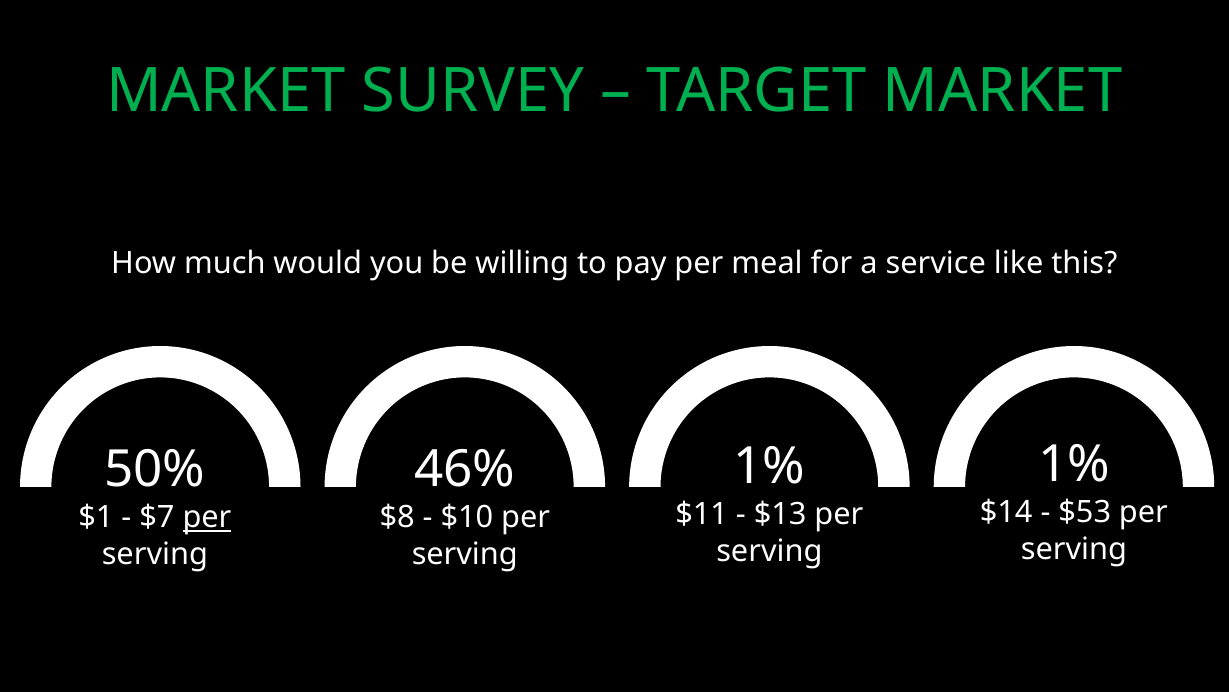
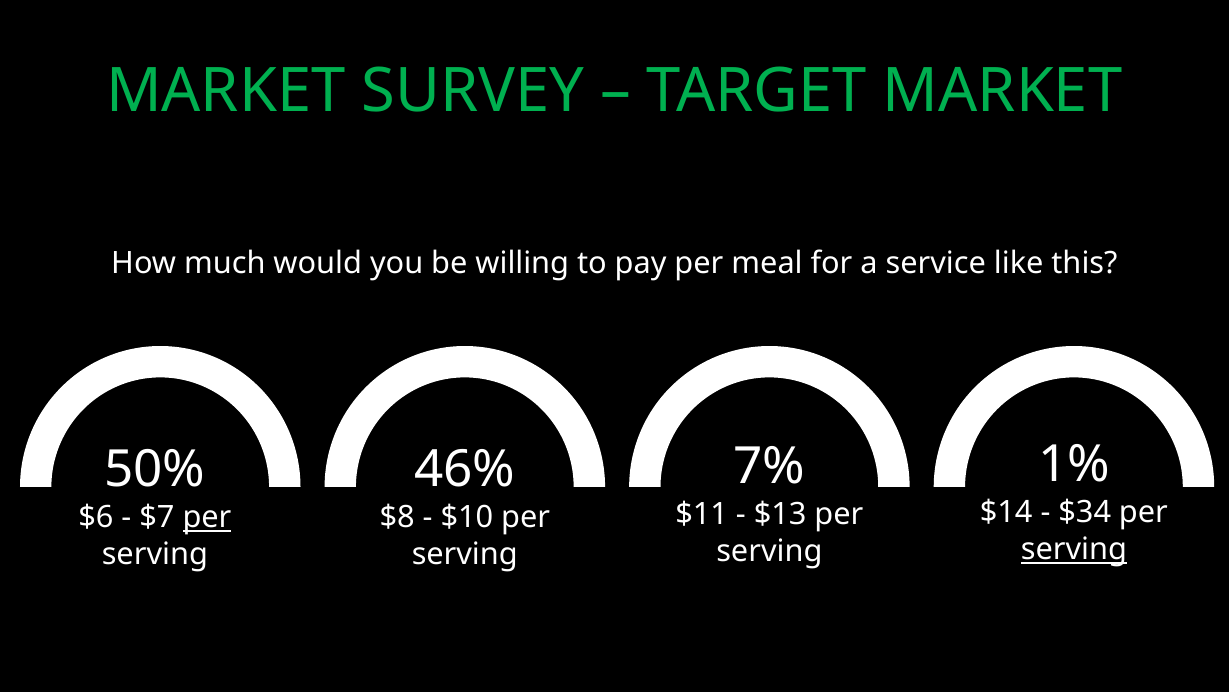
1% at (769, 466): 1% -> 7%
$53: $53 -> $34
$1: $1 -> $6
serving at (1074, 549) underline: none -> present
